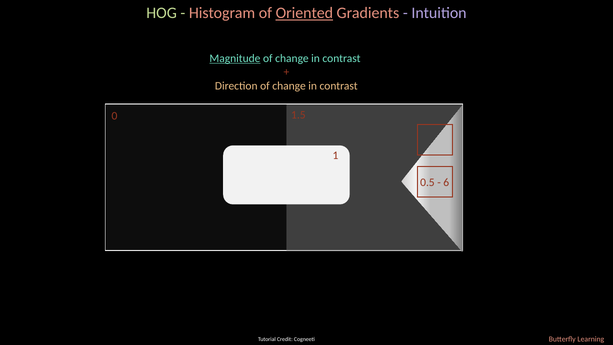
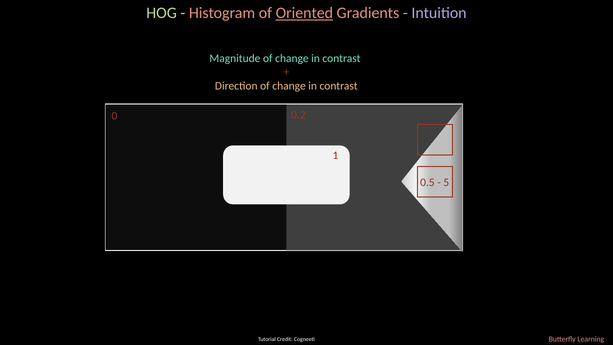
Magnitude underline: present -> none
1.5: 1.5 -> 0.2
6: 6 -> 5
